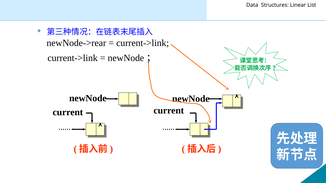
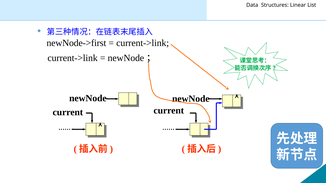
newNode->rear: newNode->rear -> newNode->first
